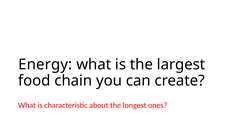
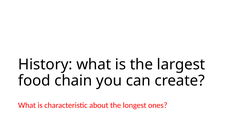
Energy: Energy -> History
